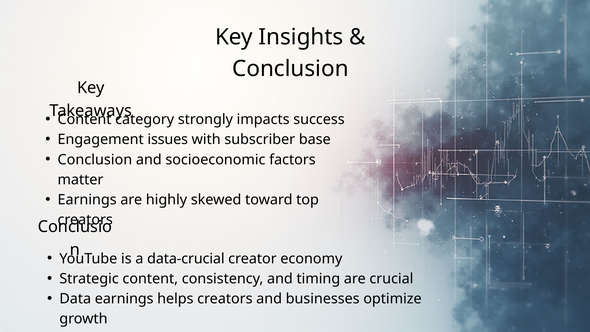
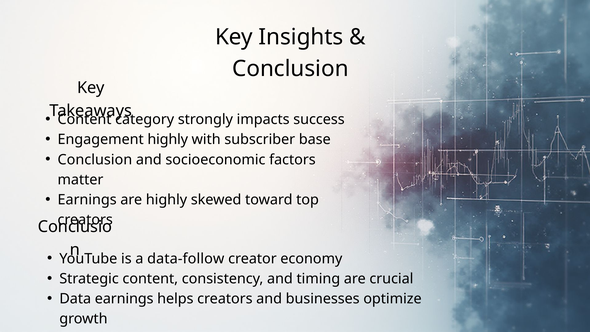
Engagement issues: issues -> highly
data-crucial: data-crucial -> data-follow
